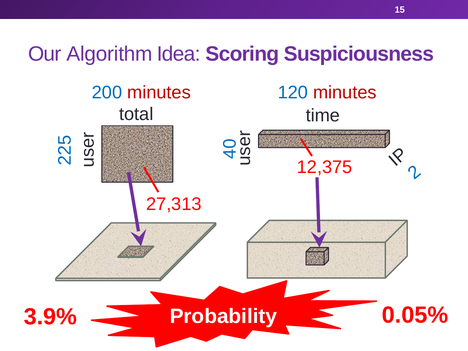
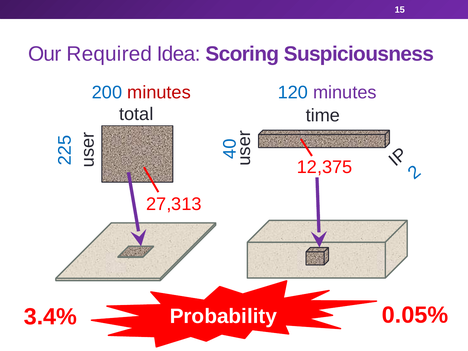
Algorithm: Algorithm -> Required
minutes at (345, 92) colour: red -> purple
3.9%: 3.9% -> 3.4%
